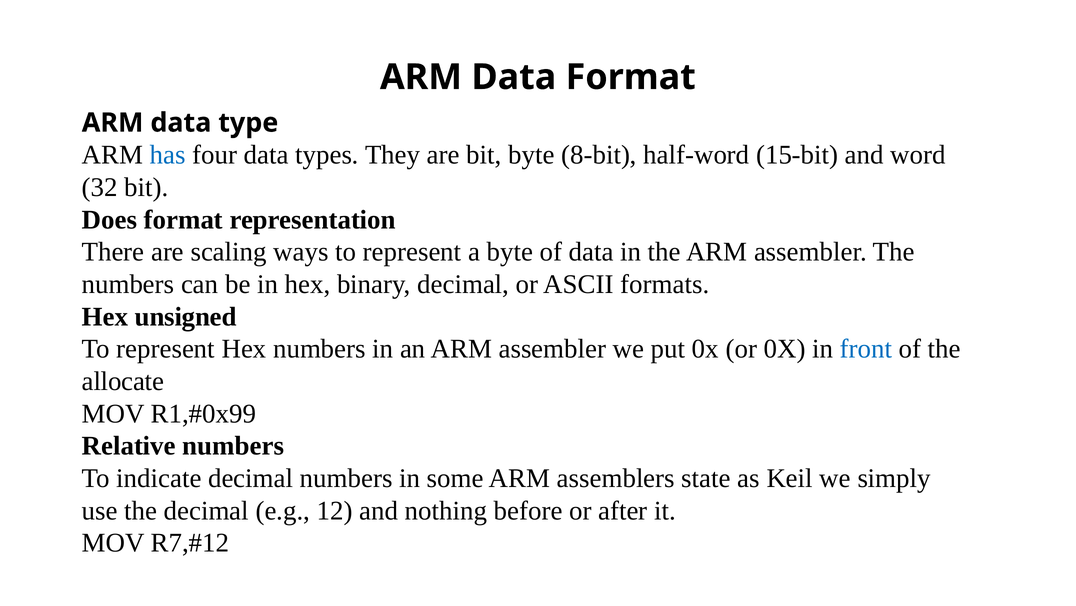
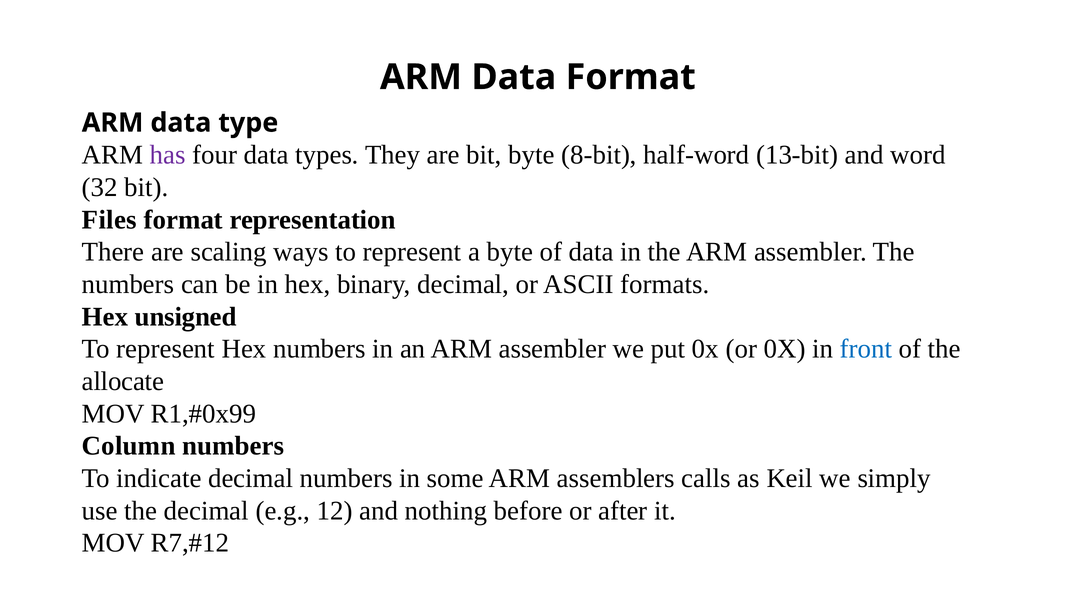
has colour: blue -> purple
15-bit: 15-bit -> 13-bit
Does: Does -> Files
Relative: Relative -> Column
state: state -> calls
